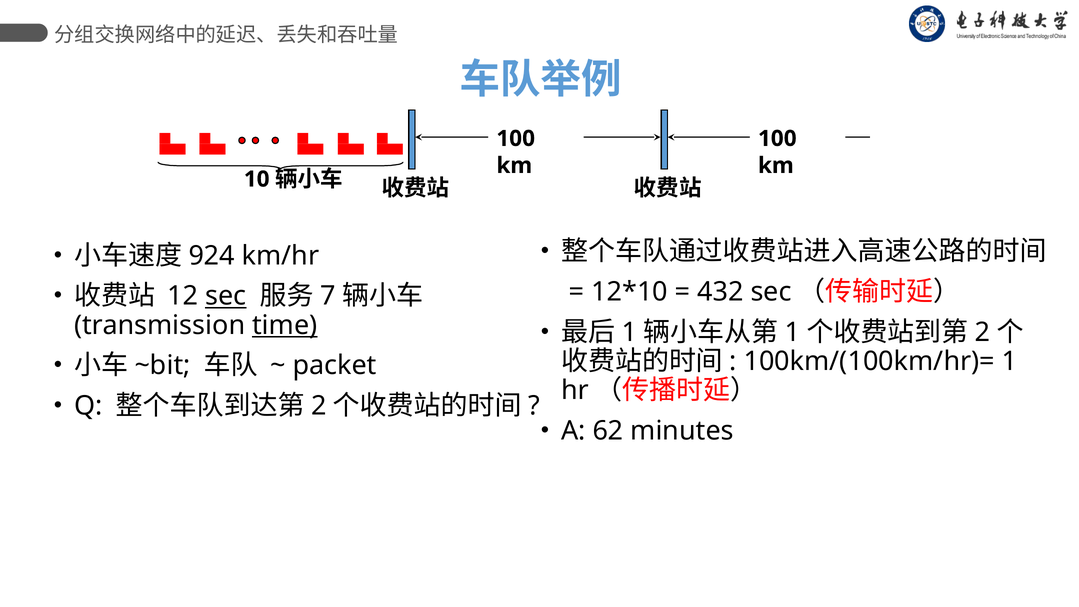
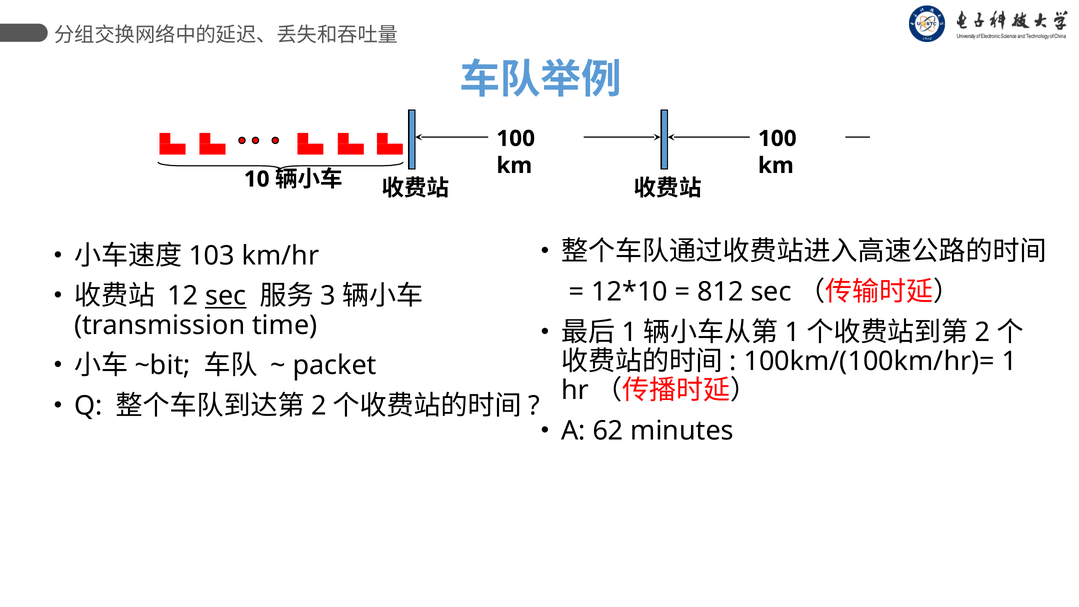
924: 924 -> 103
7: 7 -> 3
432: 432 -> 812
time underline: present -> none
